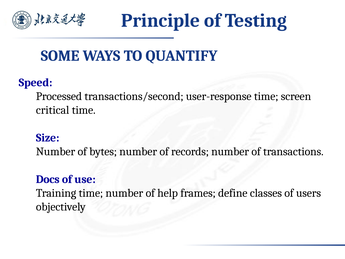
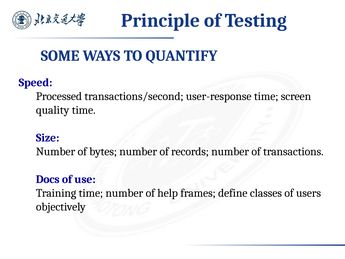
critical: critical -> quality
